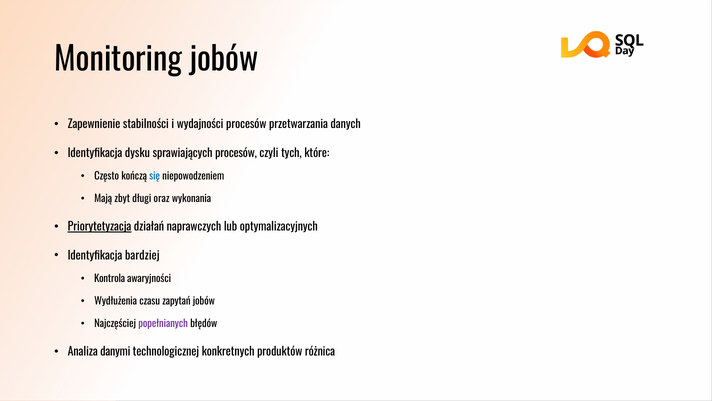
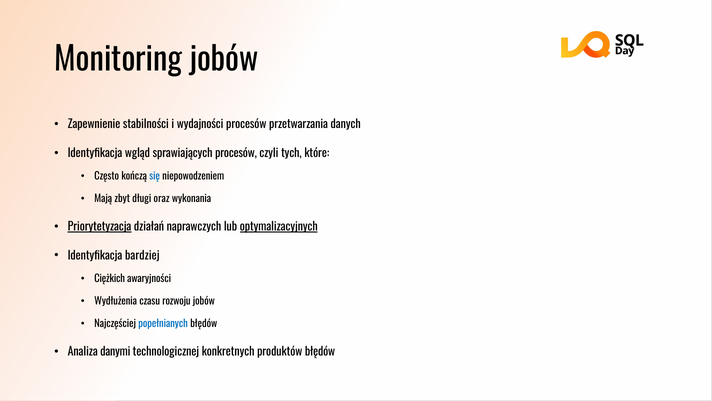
dysku: dysku -> wgląd
optymalizacyjnych underline: none -> present
Kontrola: Kontrola -> Ciężkich
zapytań: zapytań -> rozwoju
popełnianych colour: purple -> blue
produktów różnica: różnica -> błędów
